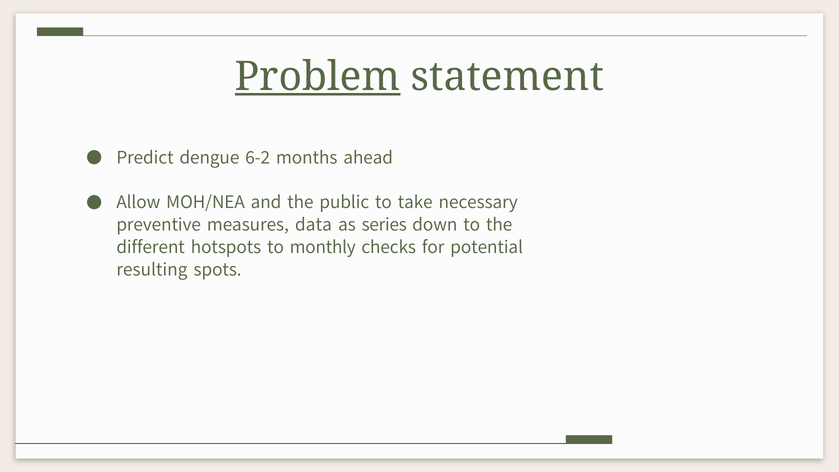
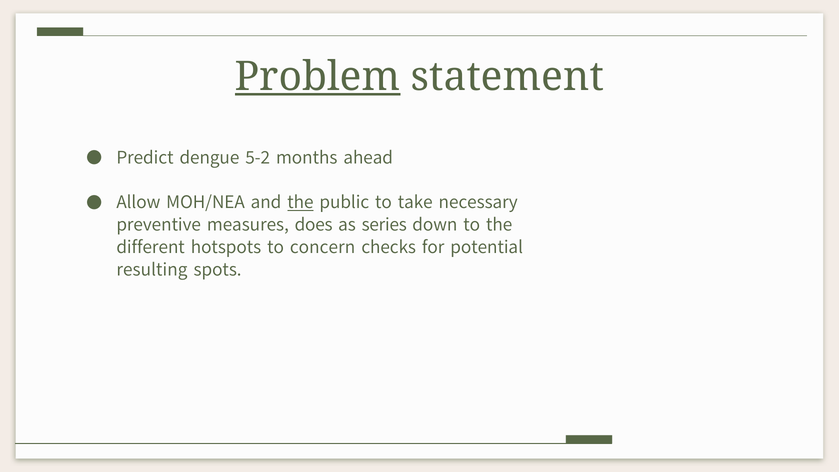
6-2: 6-2 -> 5-2
the at (300, 202) underline: none -> present
data: data -> does
monthly: monthly -> concern
